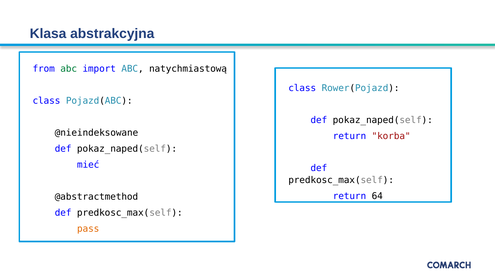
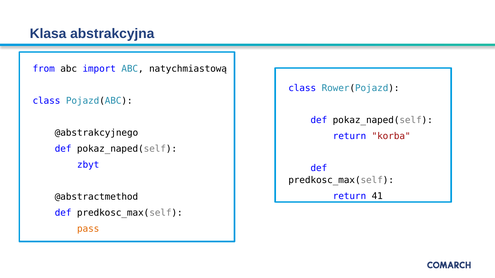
abc at (69, 69) colour: green -> black
@nieindeksowane: @nieindeksowane -> @abstrakcyjnego
mieć: mieć -> zbyt
64: 64 -> 41
